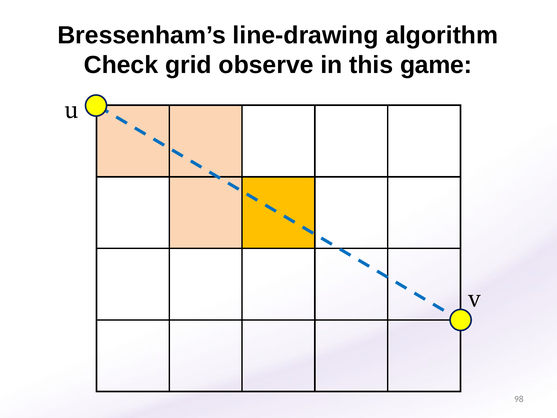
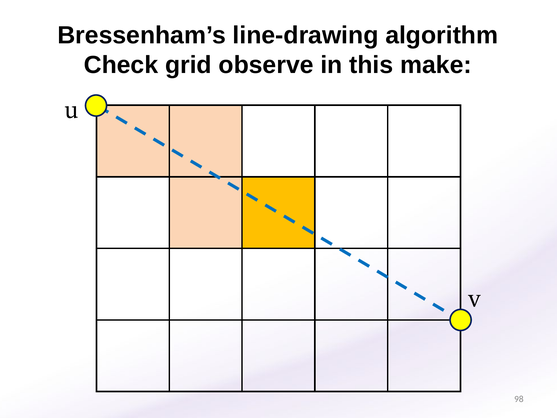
game: game -> make
